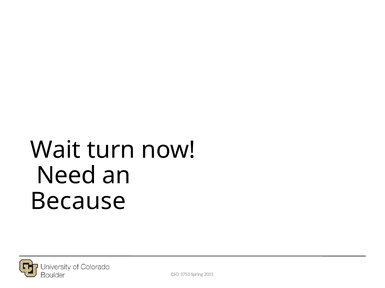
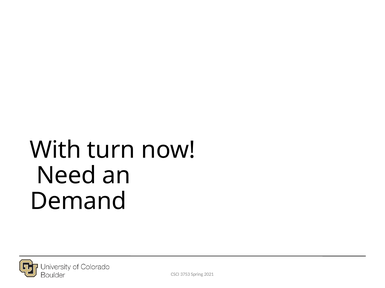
Wait: Wait -> With
Because: Because -> Demand
